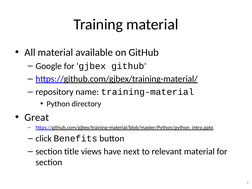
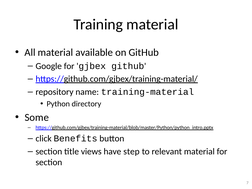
Great: Great -> Some
next: next -> step
